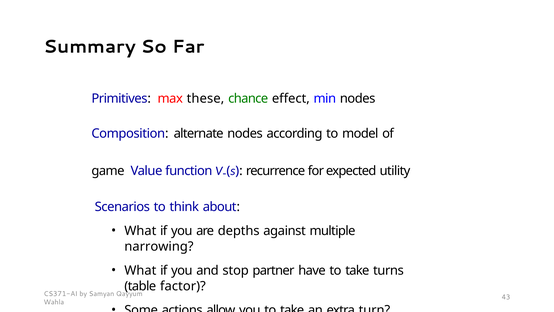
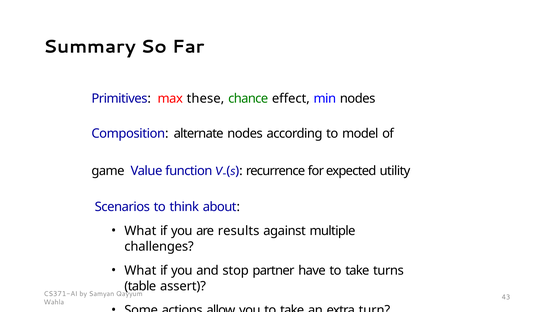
depths: depths -> results
narrowing: narrowing -> challenges
factor: factor -> assert
